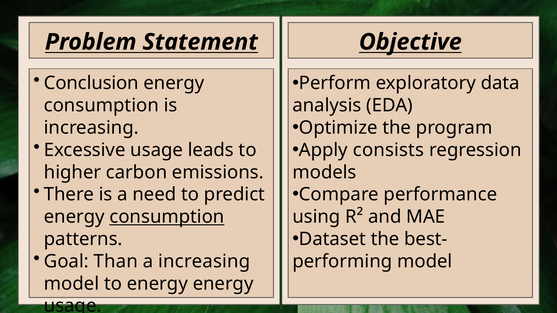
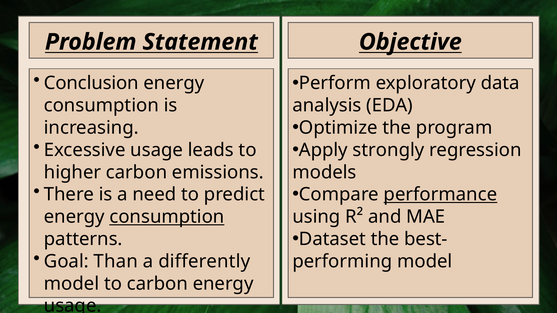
consists: consists -> strongly
performance underline: none -> present
a increasing: increasing -> differently
to energy: energy -> carbon
